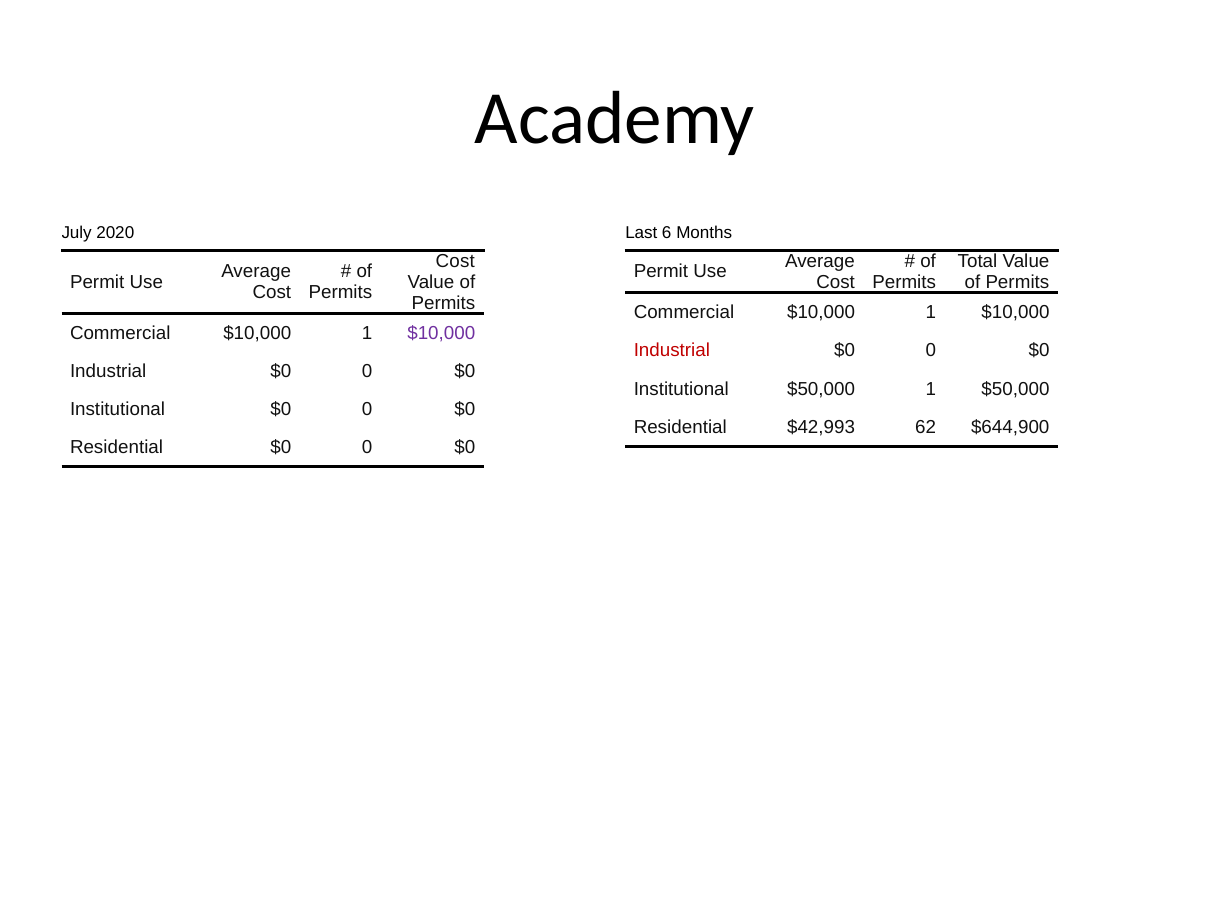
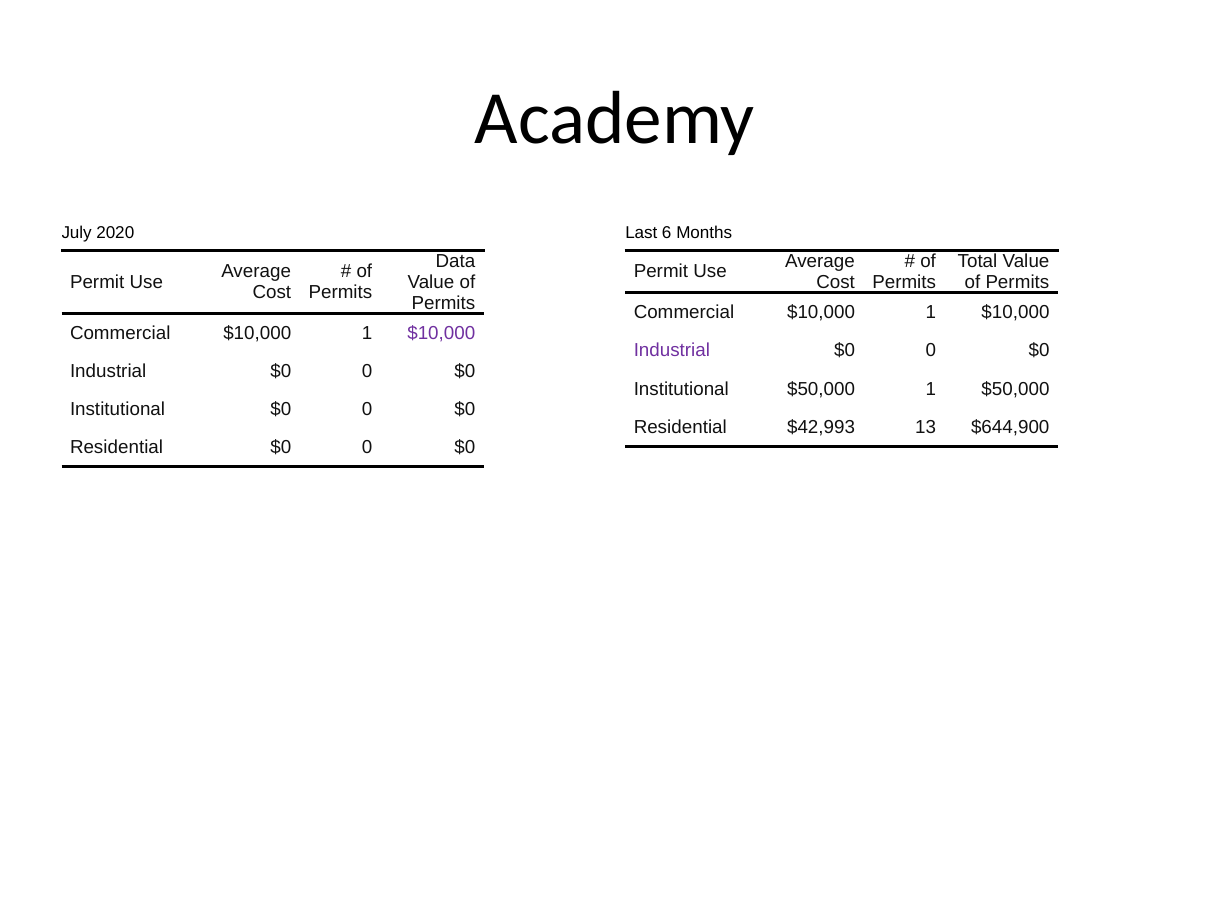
Cost at (455, 261): Cost -> Data
Industrial at (672, 350) colour: red -> purple
62: 62 -> 13
